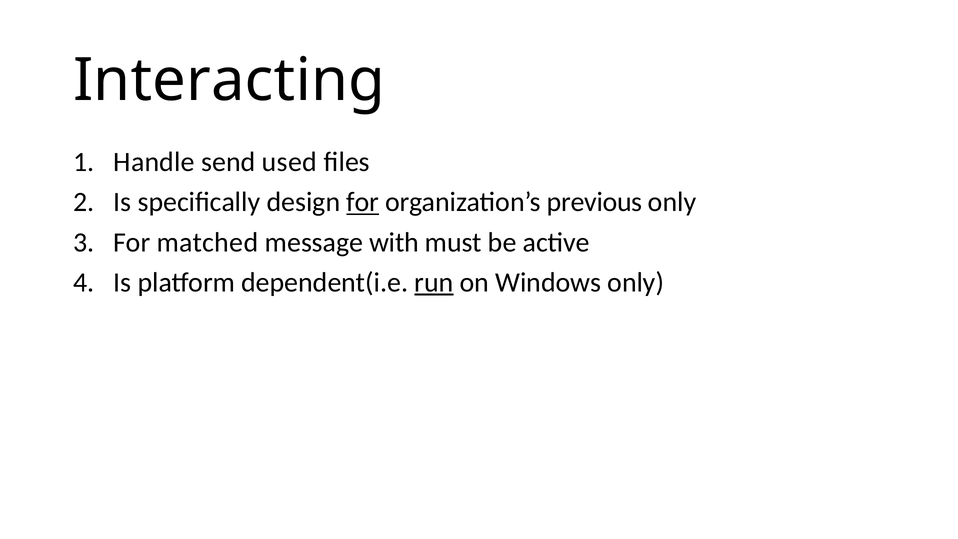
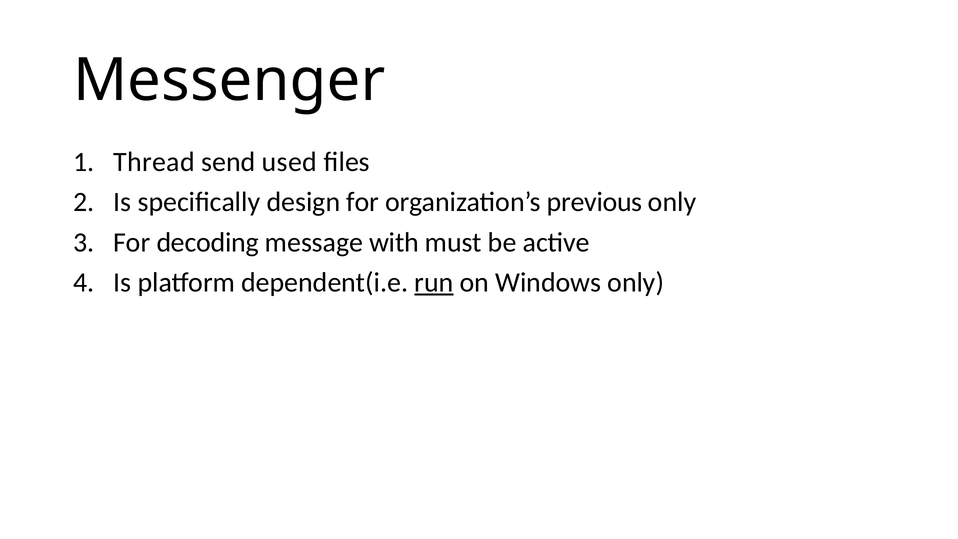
Interacting: Interacting -> Messenger
Handle: Handle -> Thread
for at (363, 202) underline: present -> none
matched: matched -> decoding
